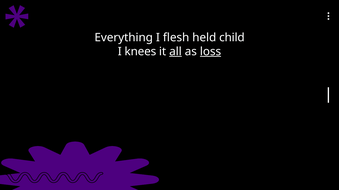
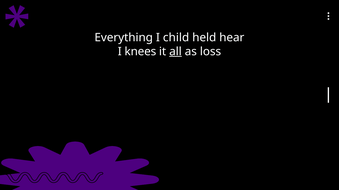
flesh: flesh -> child
child: child -> hear
loss underline: present -> none
